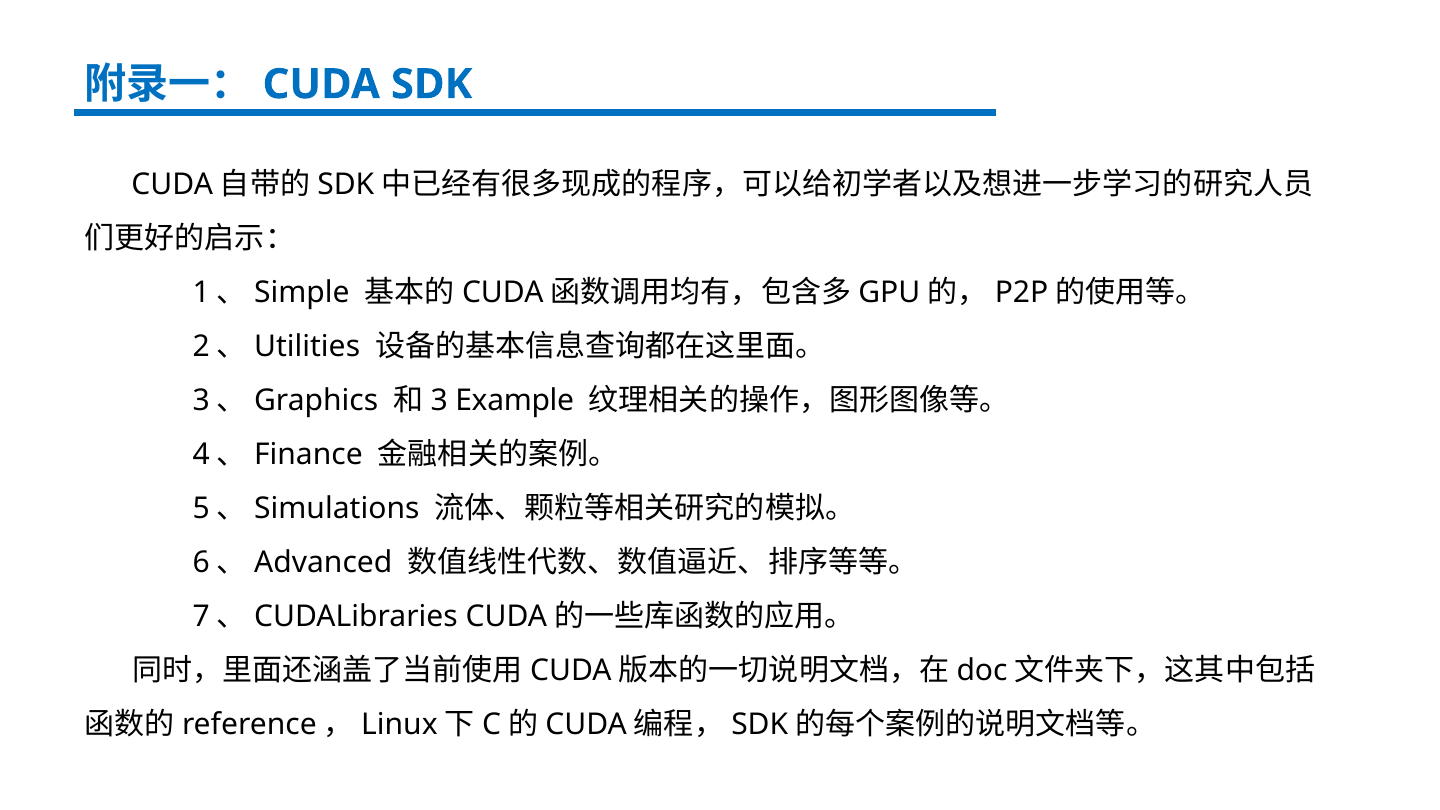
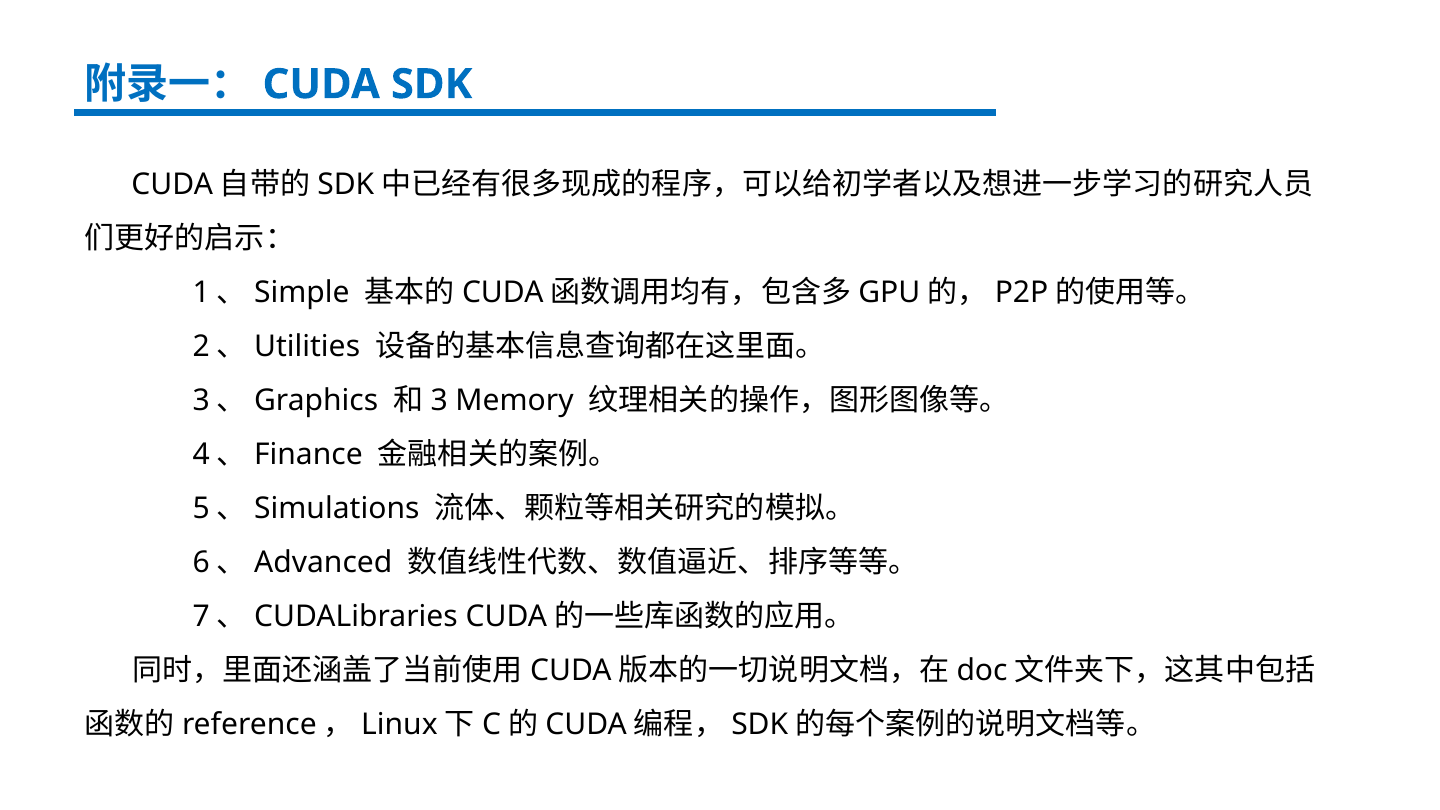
Example: Example -> Memory
